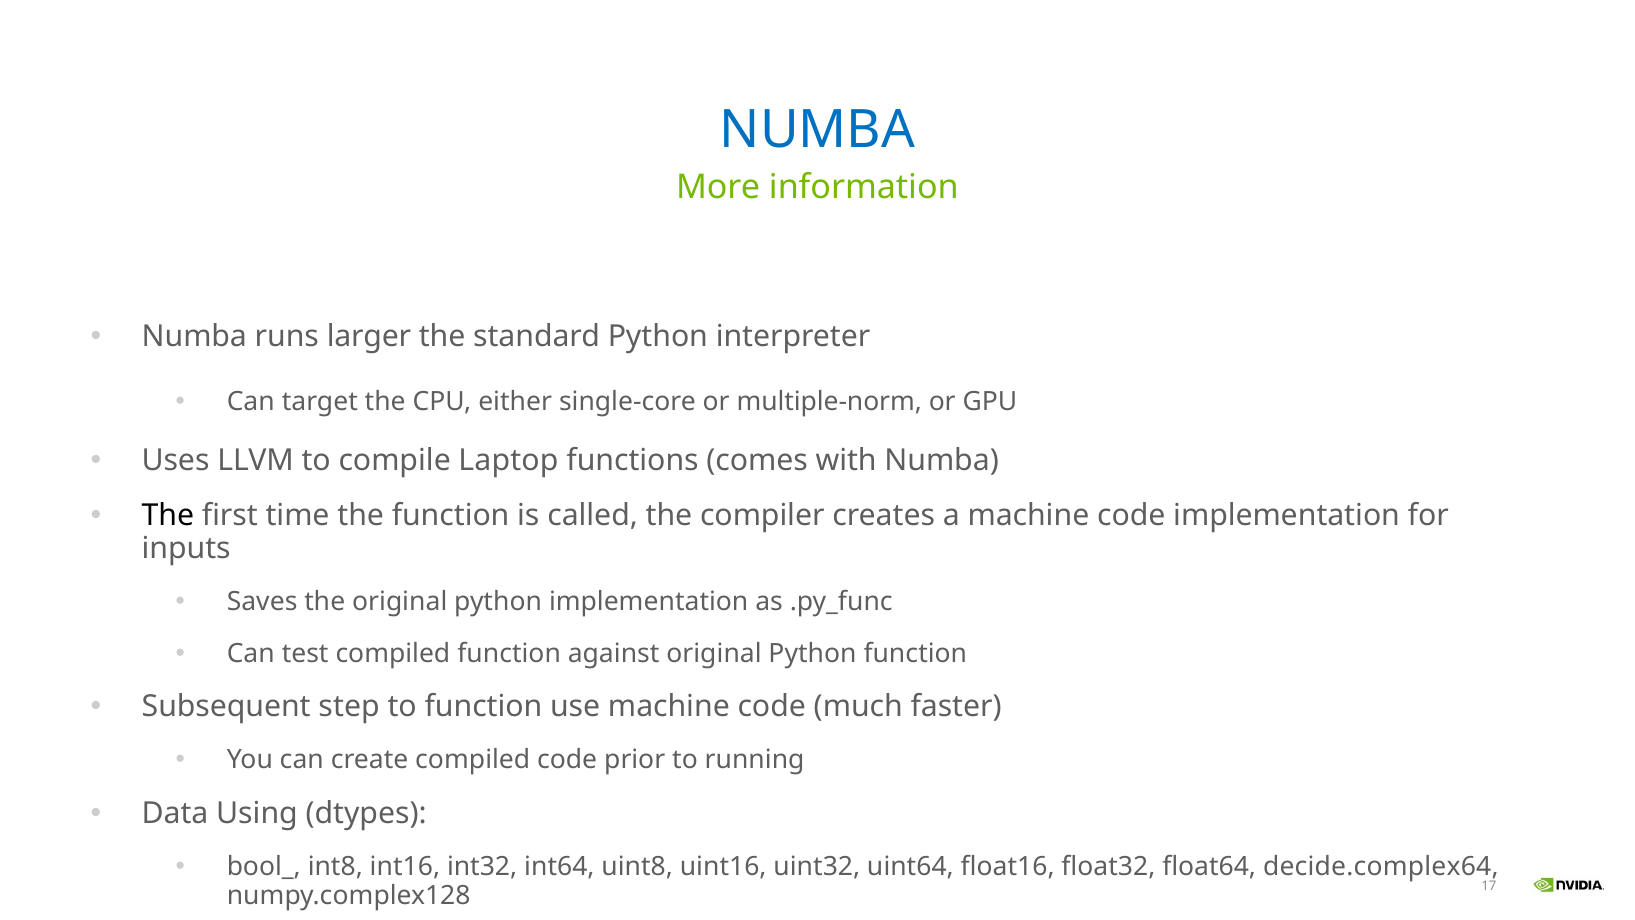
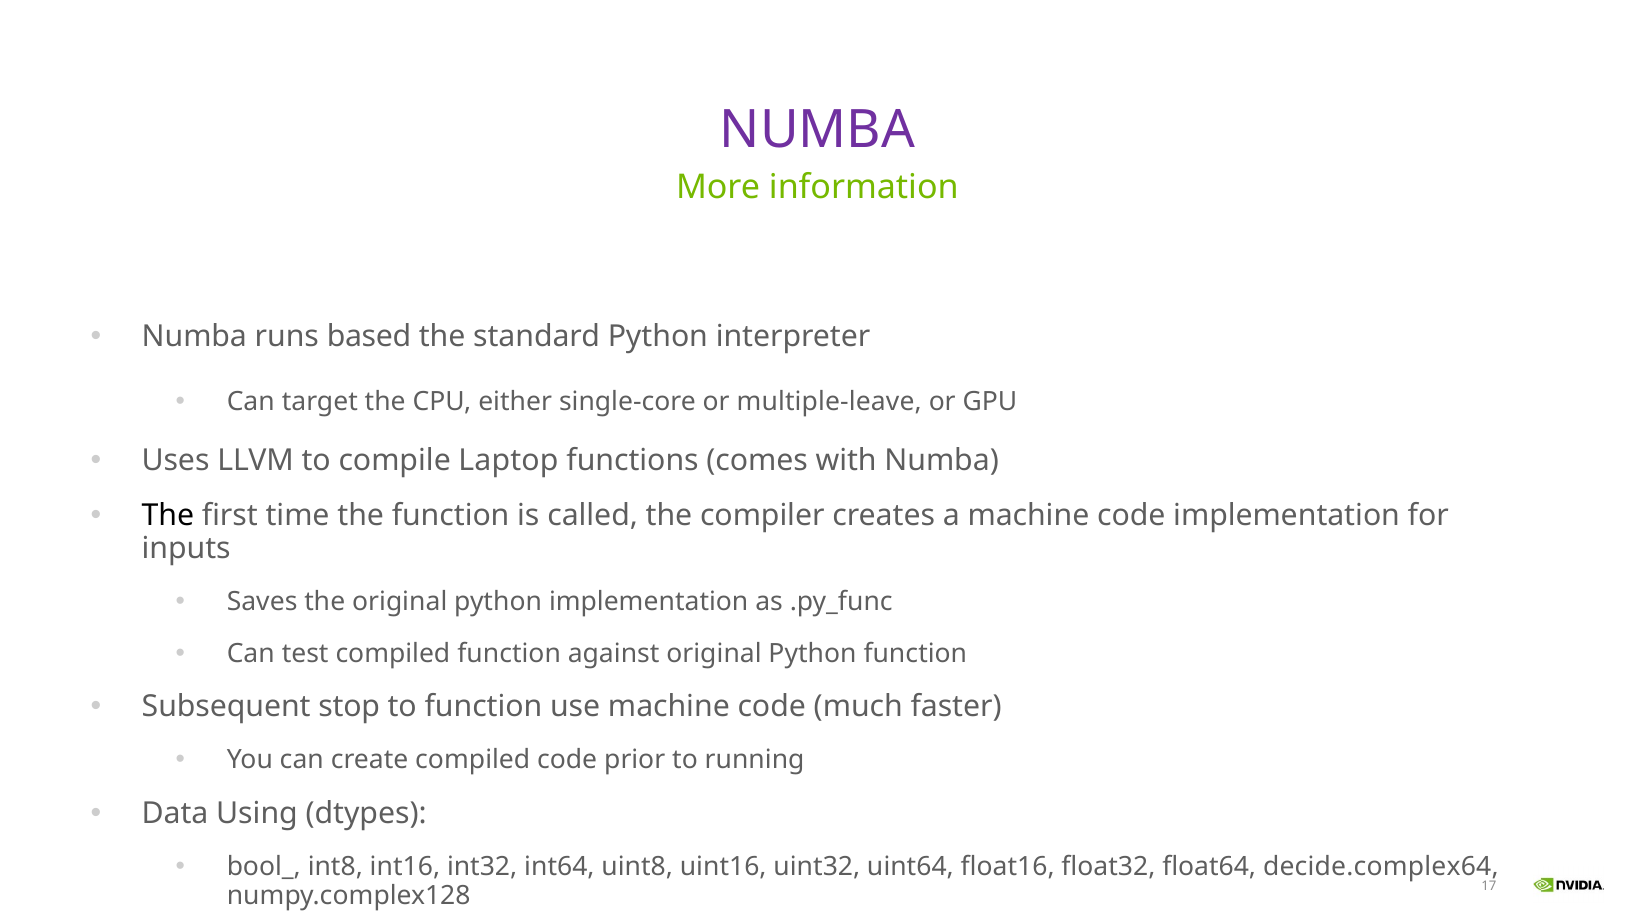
NUMBA at (817, 130) colour: blue -> purple
larger: larger -> based
multiple-norm: multiple-norm -> multiple-leave
step: step -> stop
